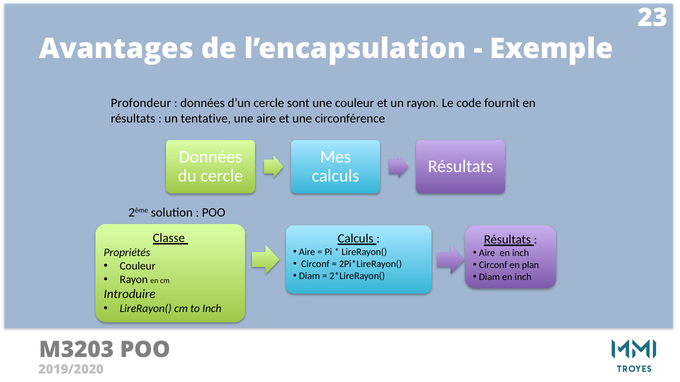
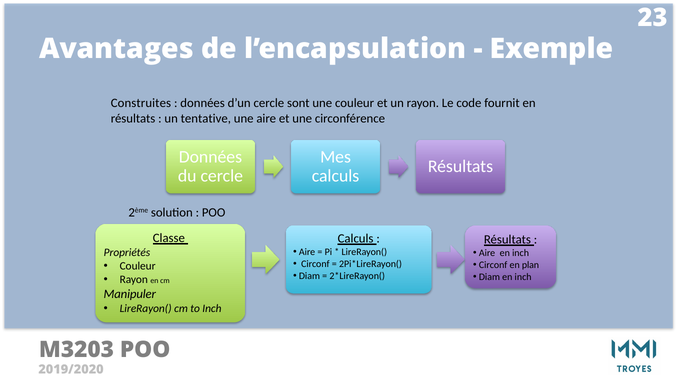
Profondeur: Profondeur -> Construites
Introduire: Introduire -> Manipuler
